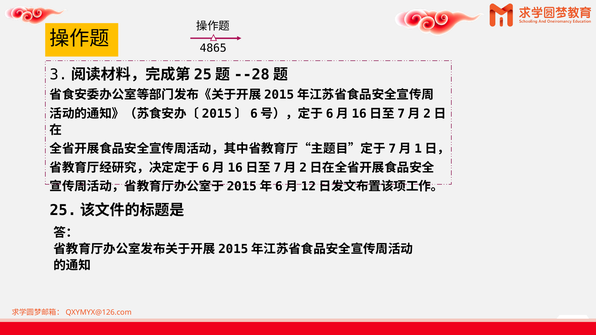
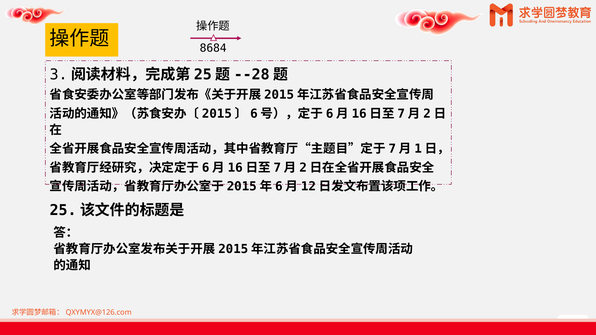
4865: 4865 -> 8684
